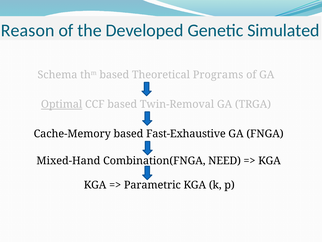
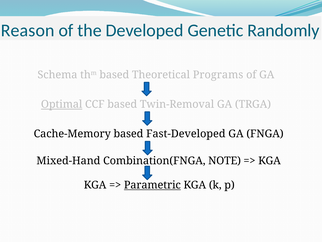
Simulated: Simulated -> Randomly
Fast-Exhaustive: Fast-Exhaustive -> Fast-Developed
NEED: NEED -> NOTE
Parametric underline: none -> present
